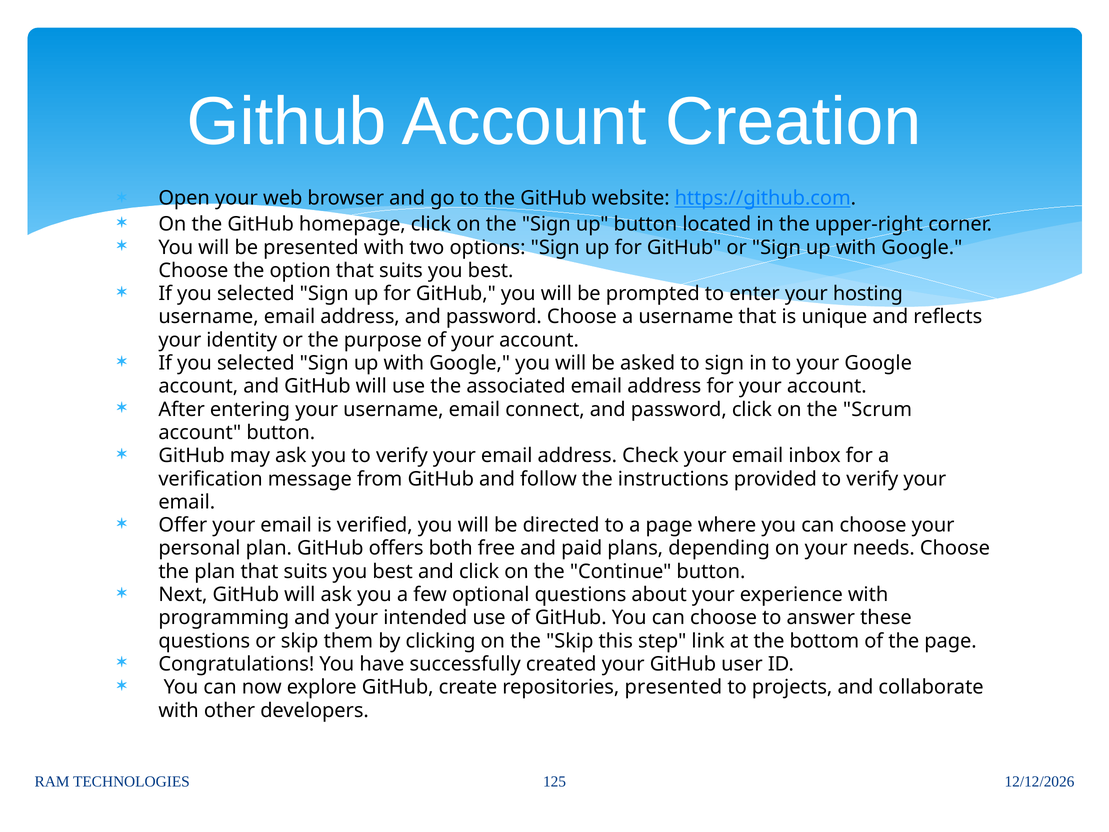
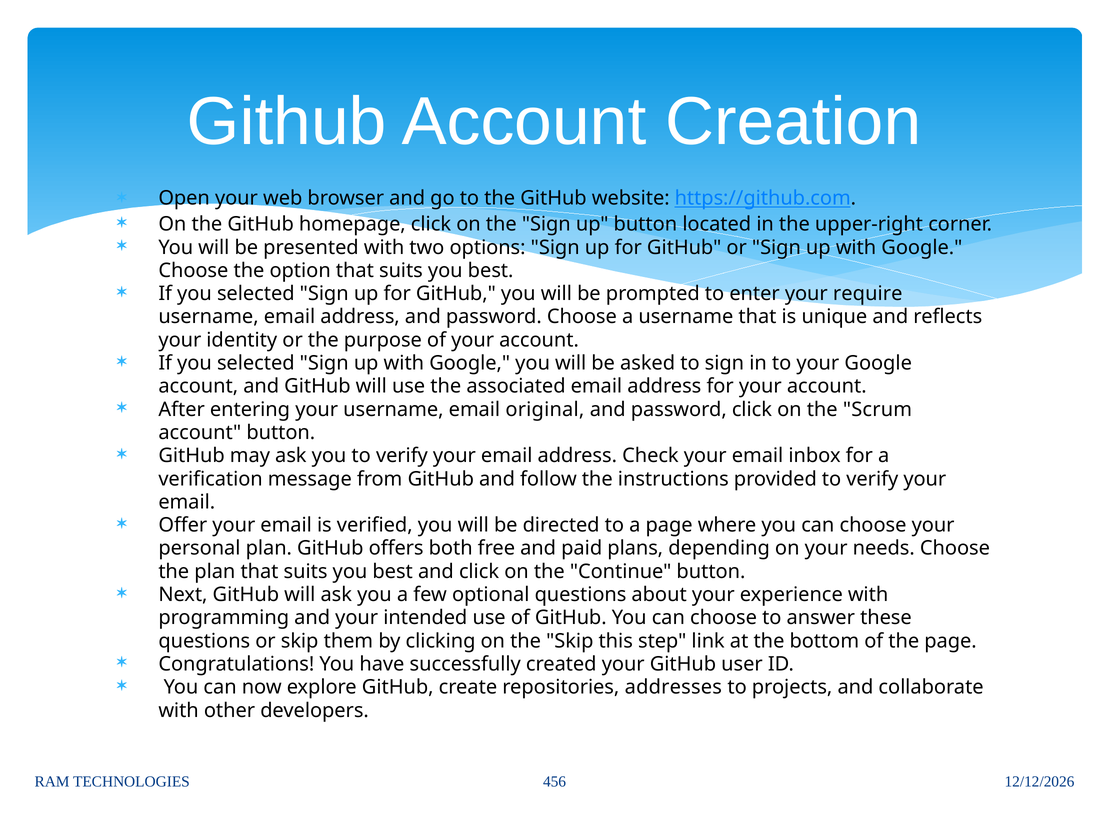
hosting: hosting -> require
connect: connect -> original
repositories presented: presented -> addresses
125: 125 -> 456
